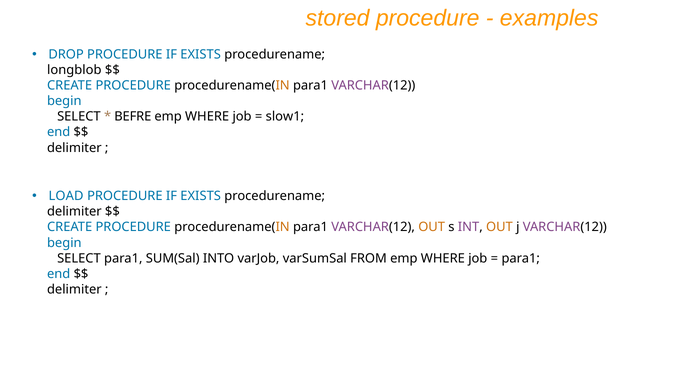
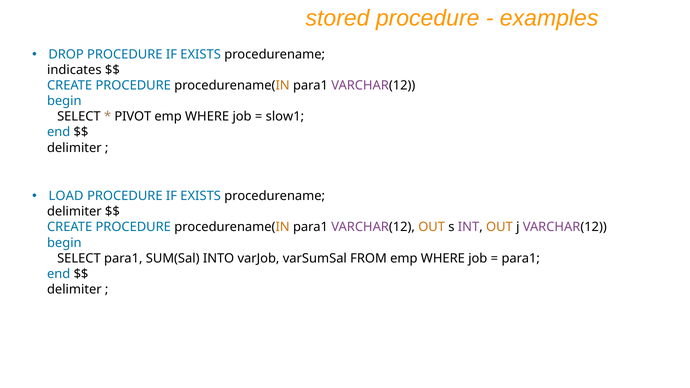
longblob: longblob -> indicates
BEFRE: BEFRE -> PIVOT
